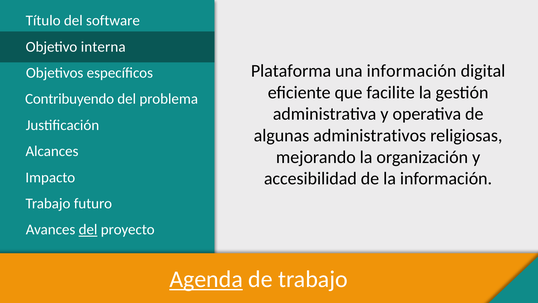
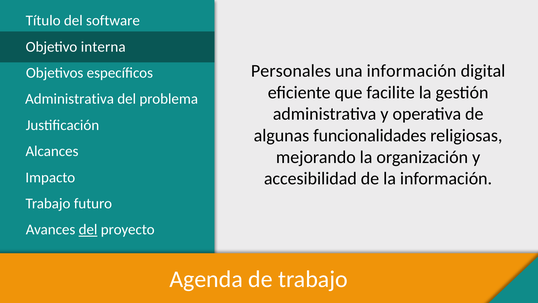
Plataforma: Plataforma -> Personales
Contribuyendo at (70, 99): Contribuyendo -> Administrativa
administrativos: administrativos -> funcionalidades
Agenda underline: present -> none
